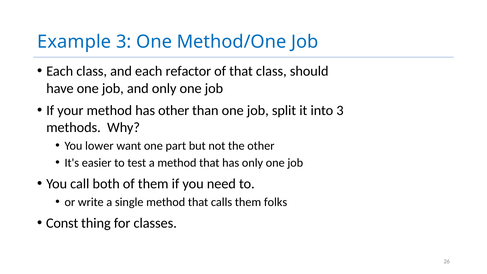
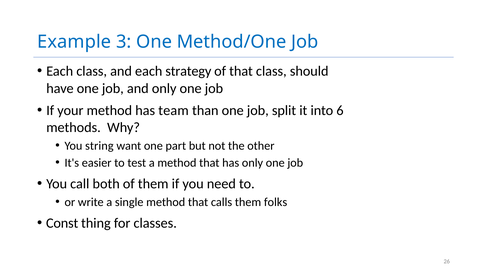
refactor: refactor -> strategy
has other: other -> team
into 3: 3 -> 6
lower: lower -> string
